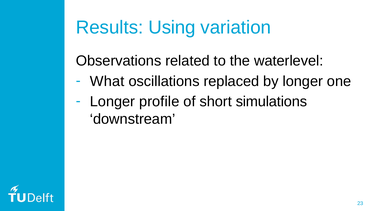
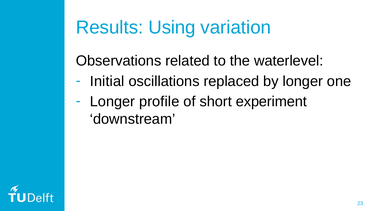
What: What -> Initial
simulations: simulations -> experiment
